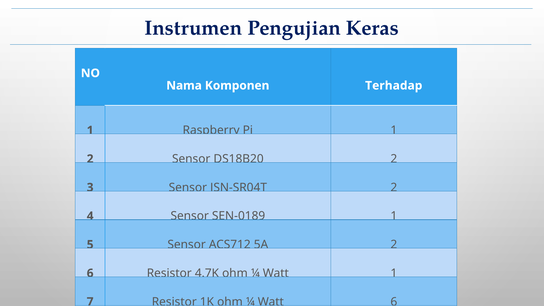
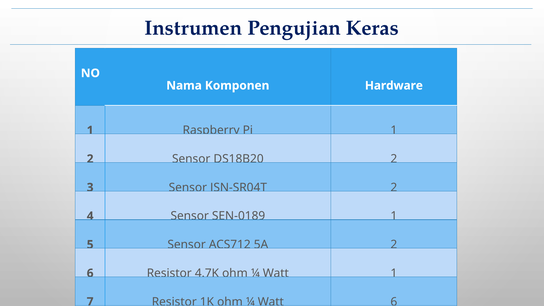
Terhadap: Terhadap -> Hardware
